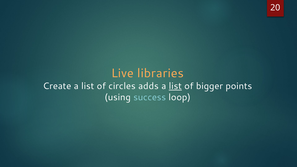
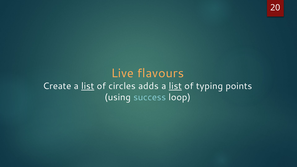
libraries: libraries -> flavours
list at (88, 86) underline: none -> present
bigger: bigger -> typing
